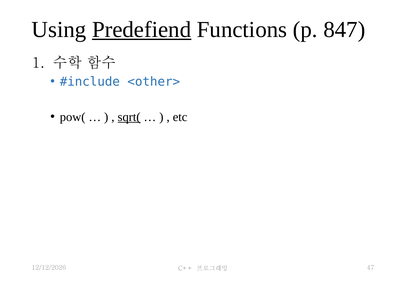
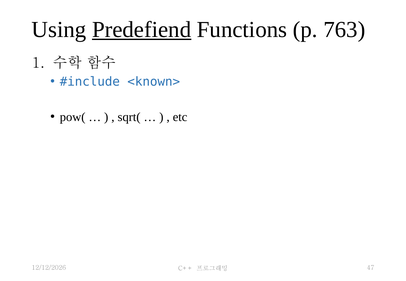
847: 847 -> 763
<other>: <other> -> <known>
sqrt( underline: present -> none
